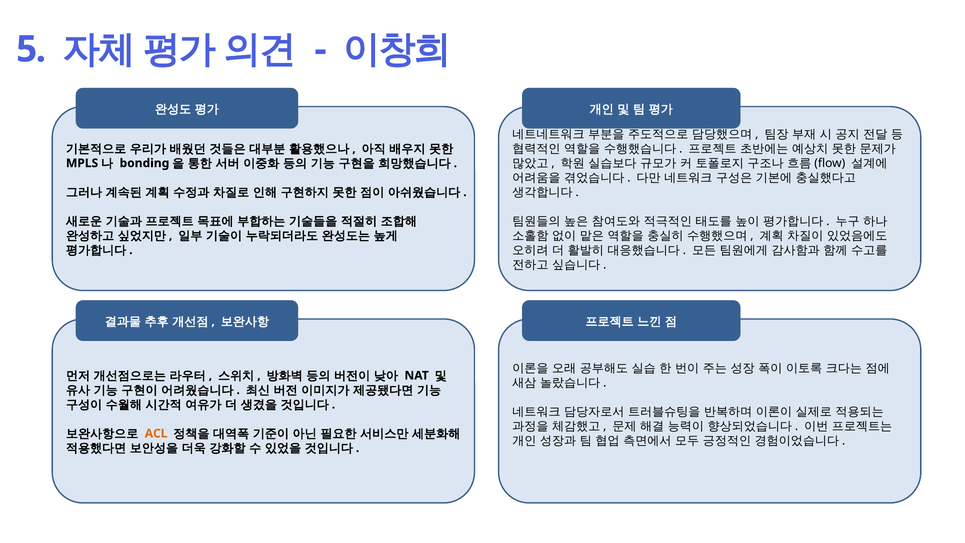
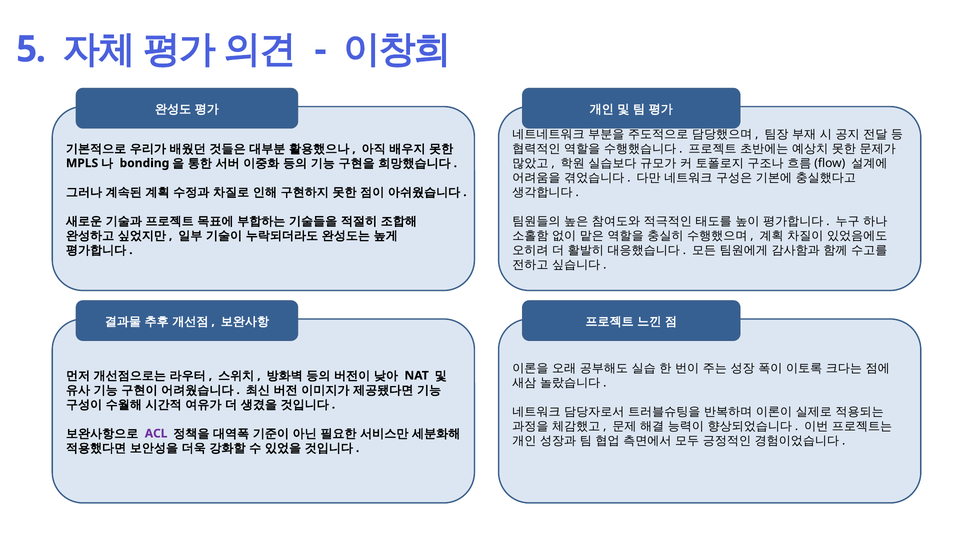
ACL colour: orange -> purple
